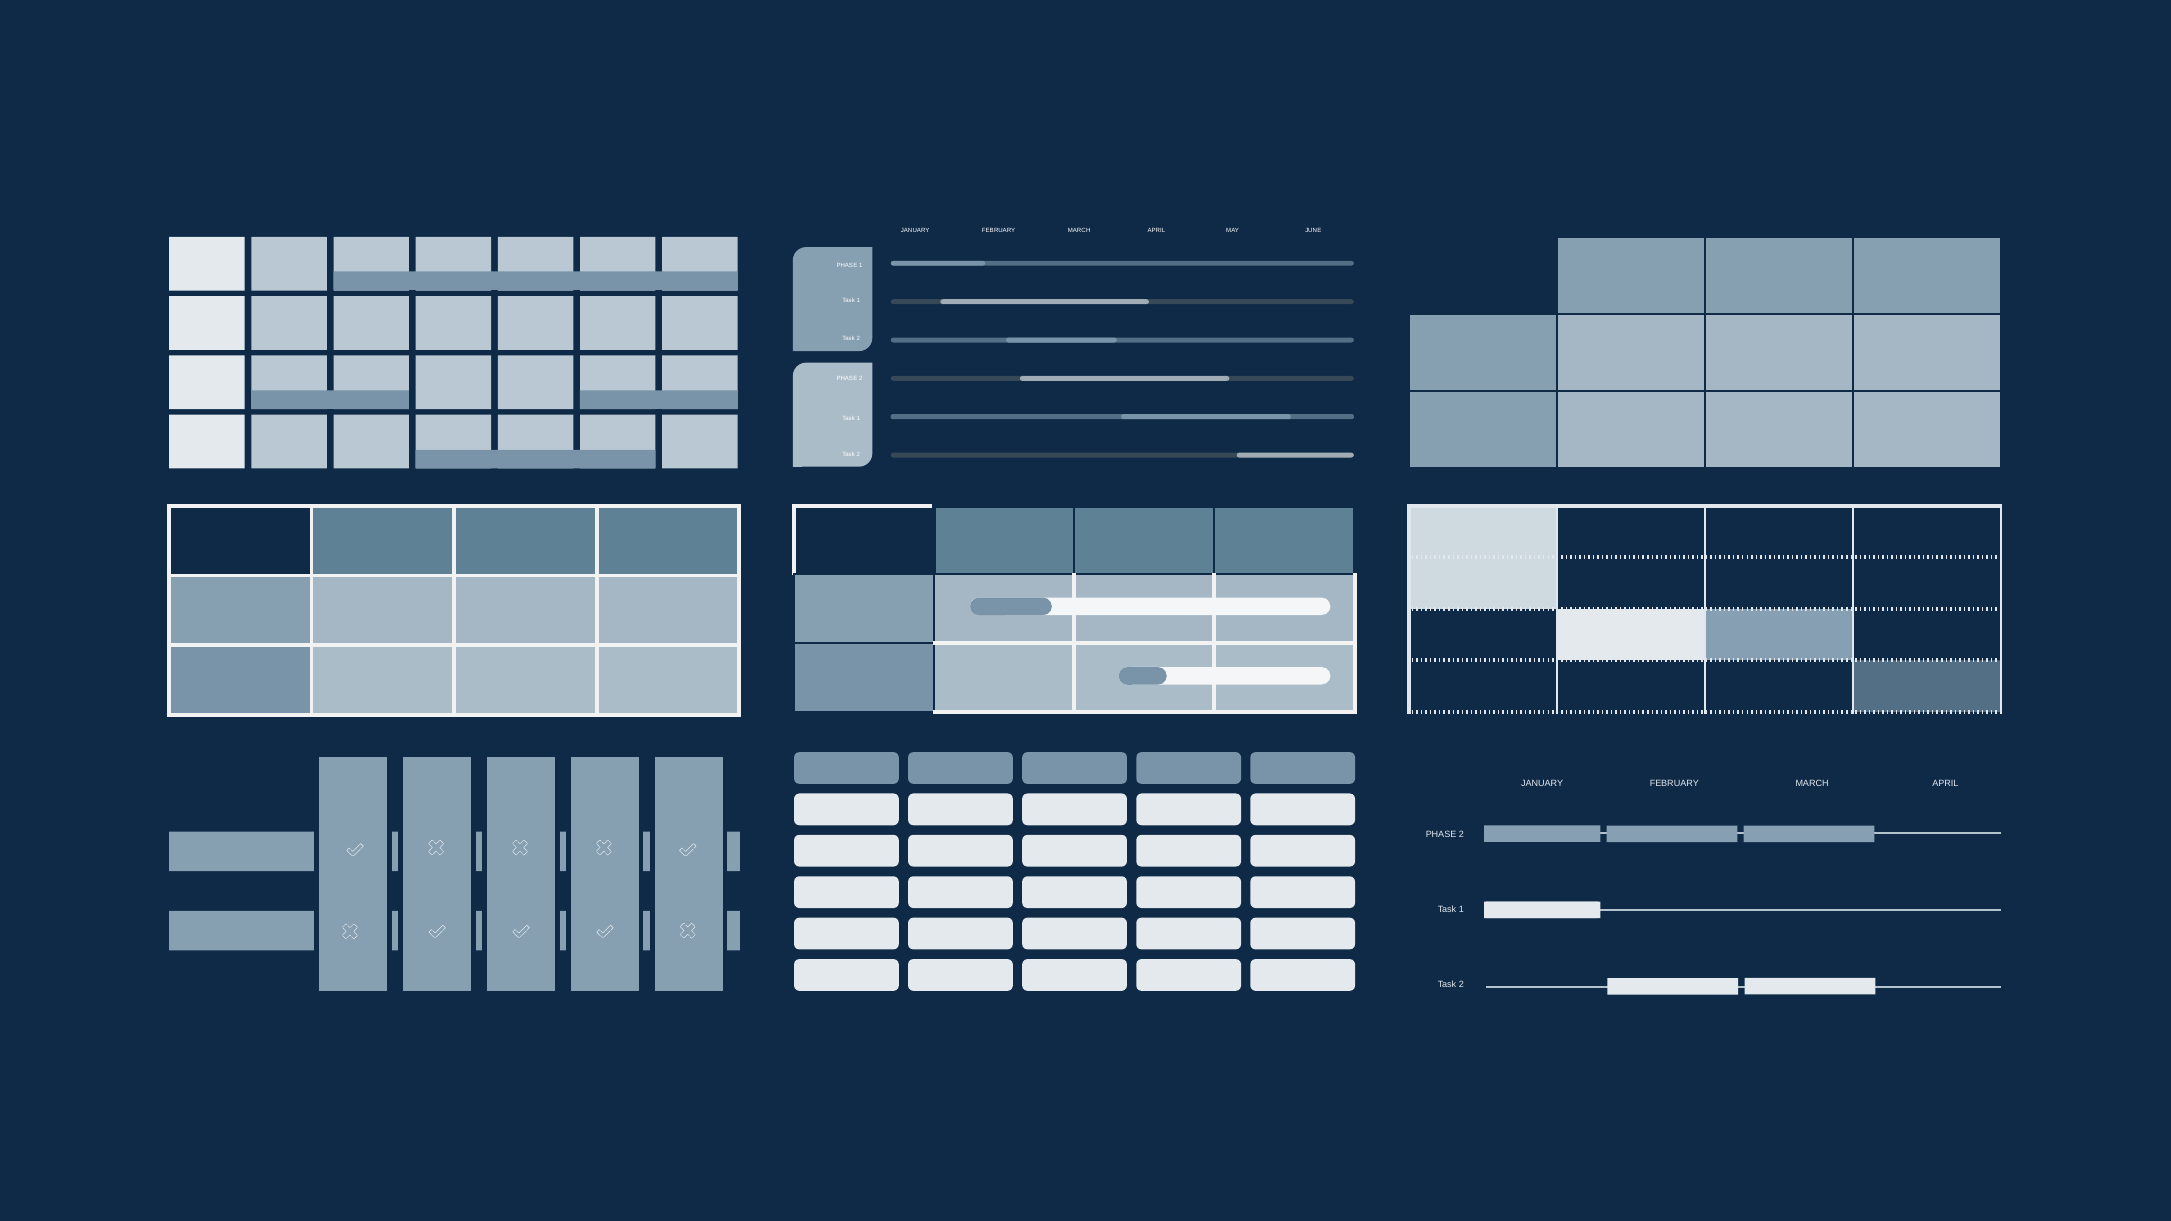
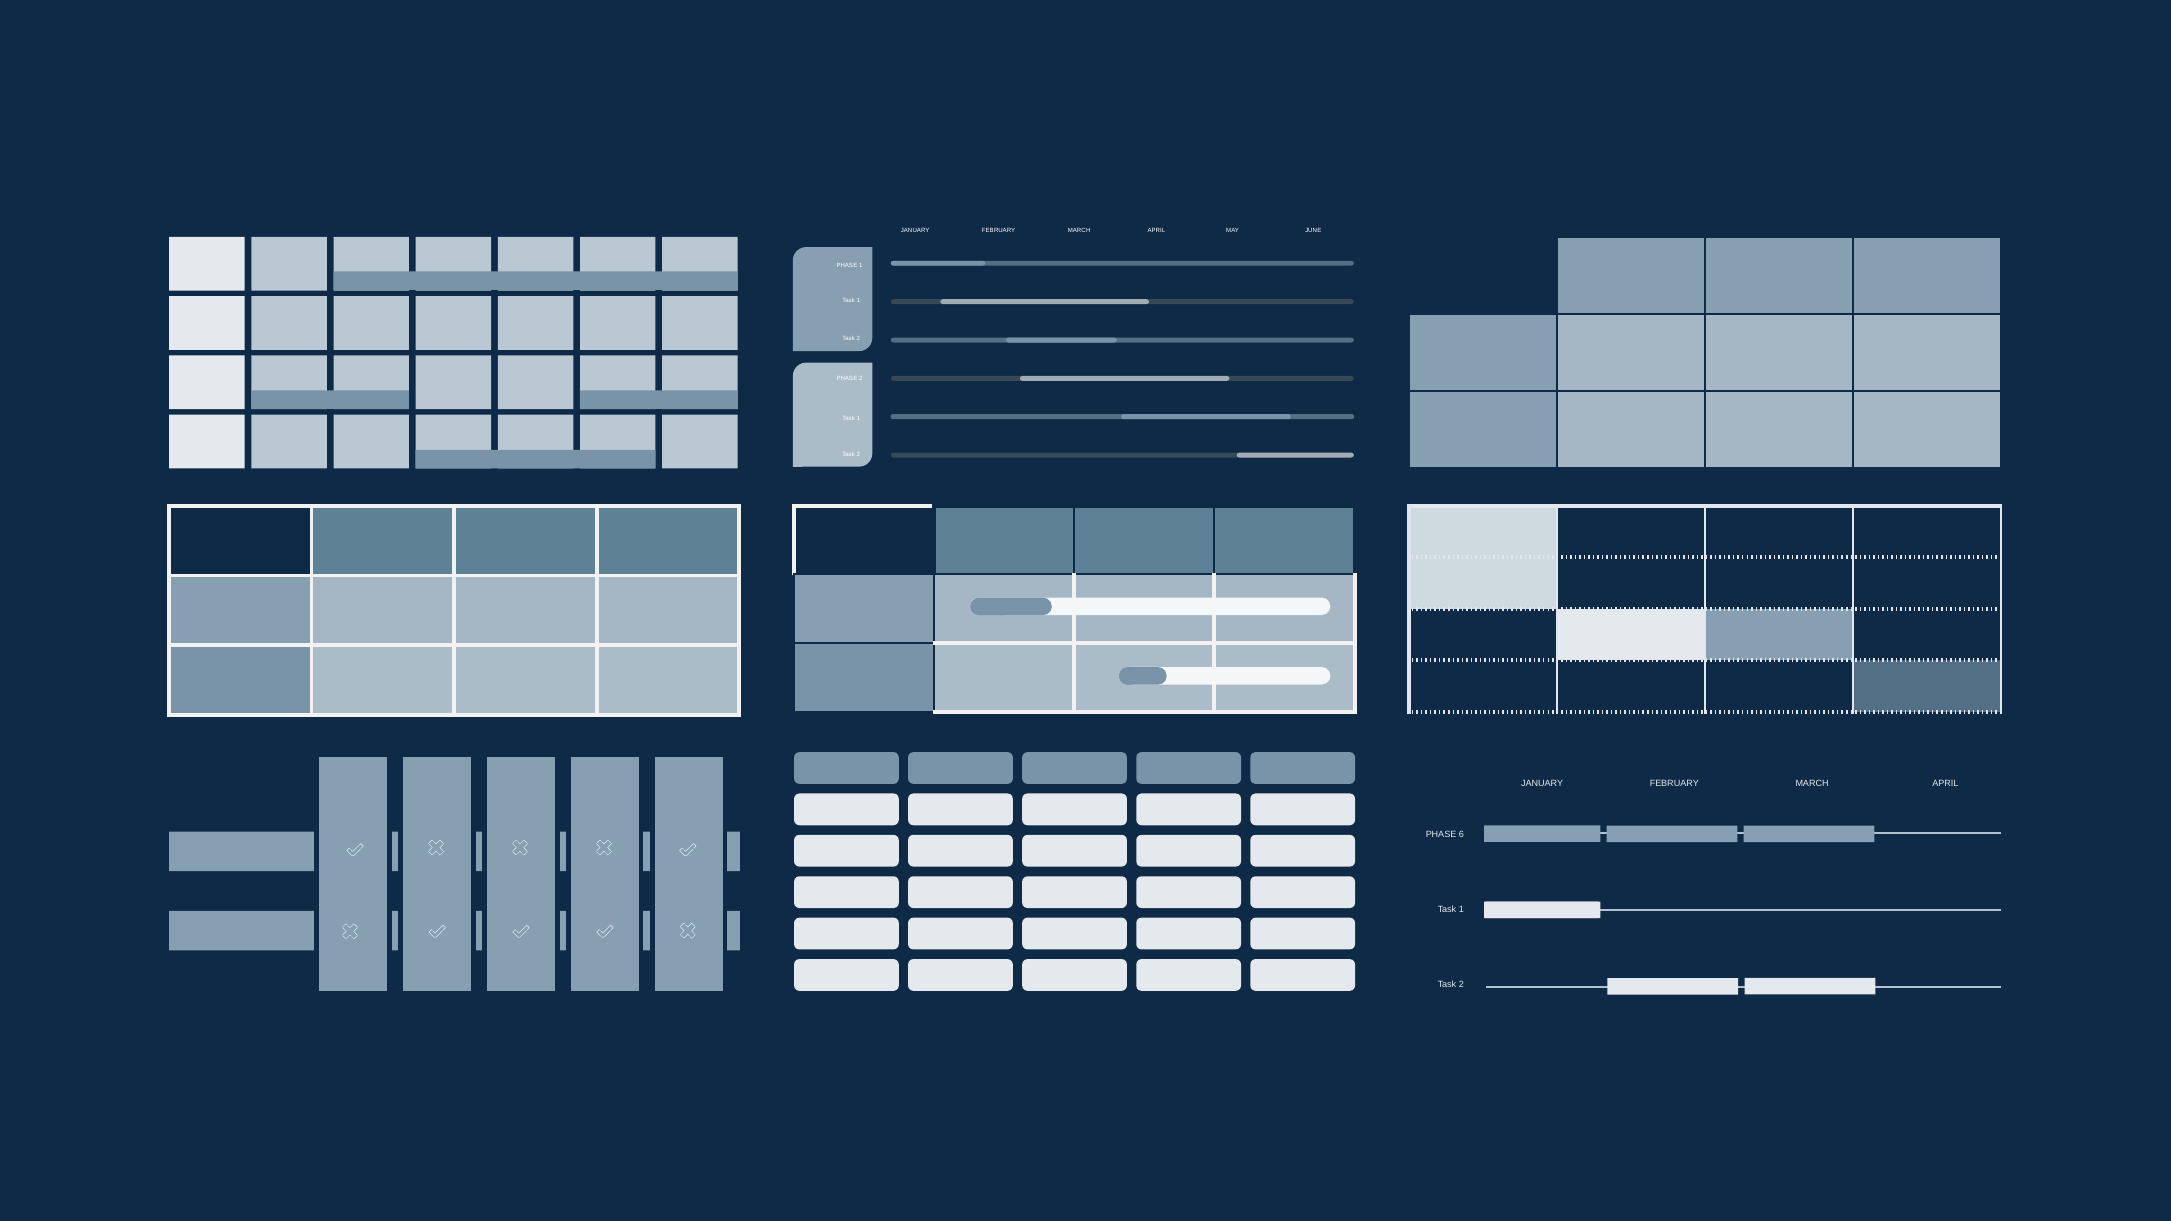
2 at (1461, 834): 2 -> 6
